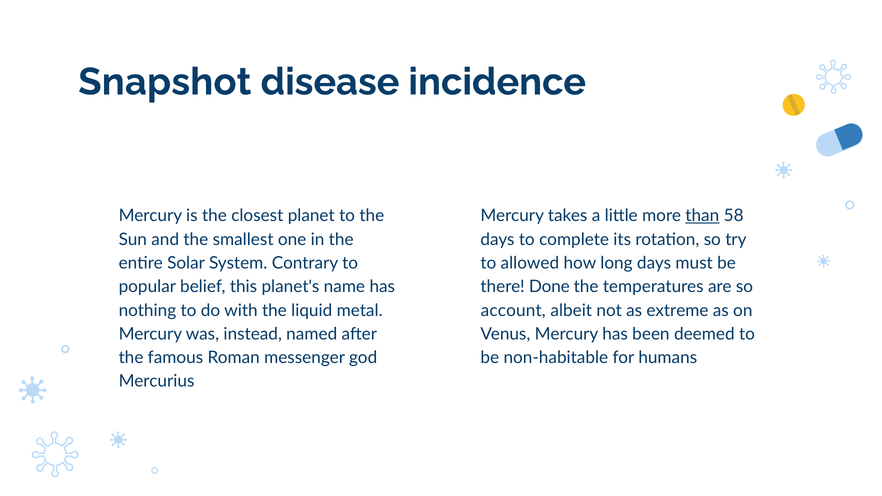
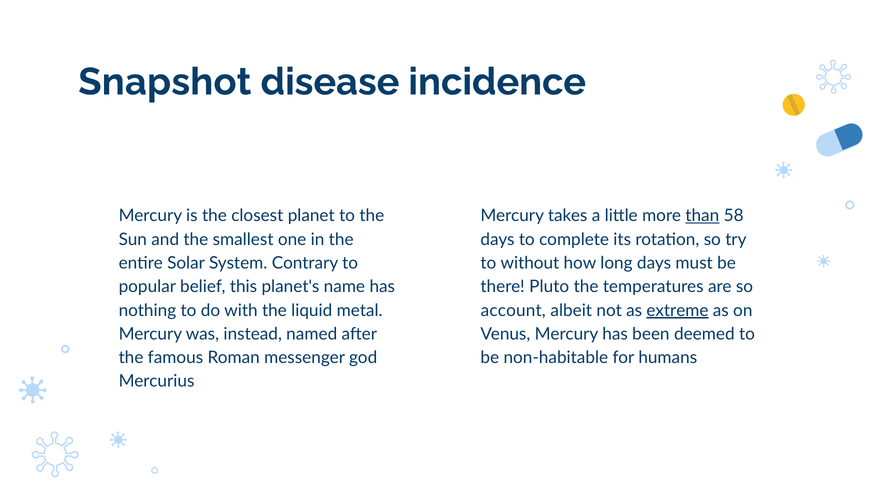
allowed: allowed -> without
Done: Done -> Pluto
extreme underline: none -> present
